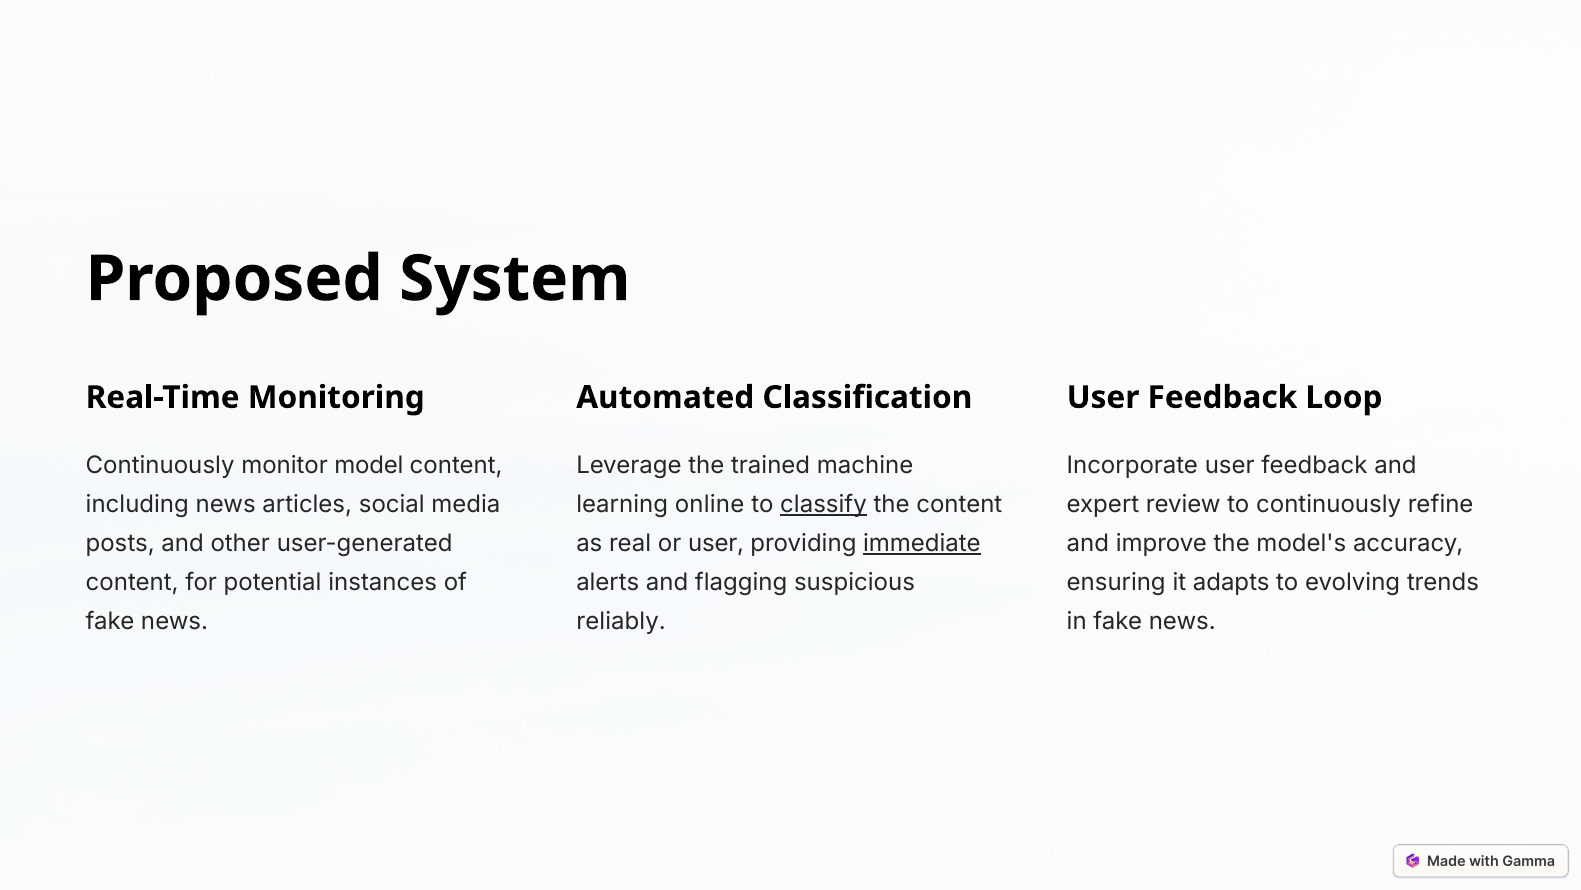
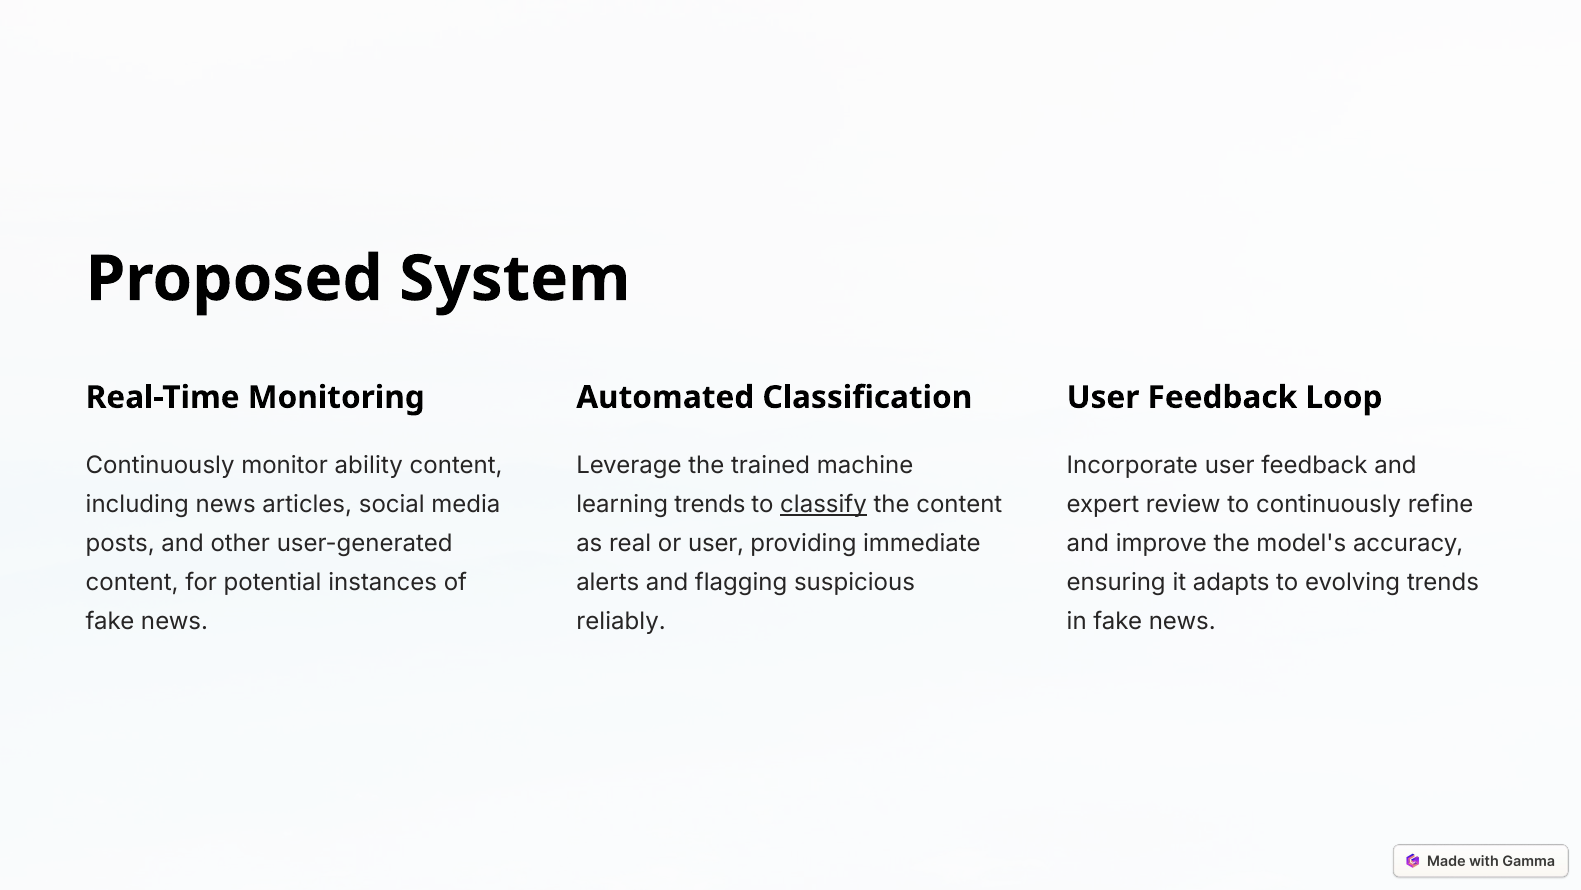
model: model -> ability
learning online: online -> trends
immediate underline: present -> none
